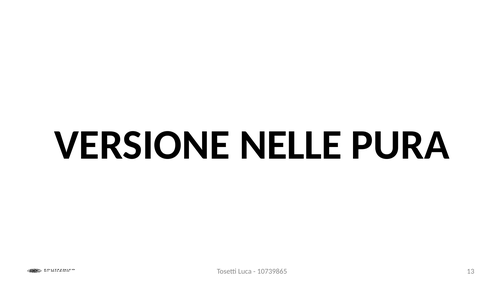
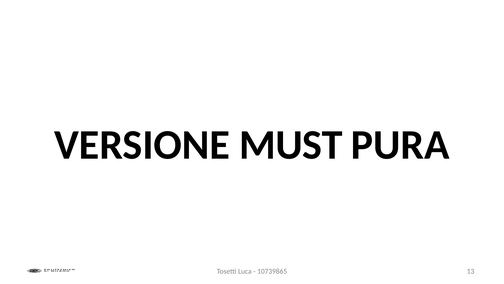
NELLE: NELLE -> MUST
